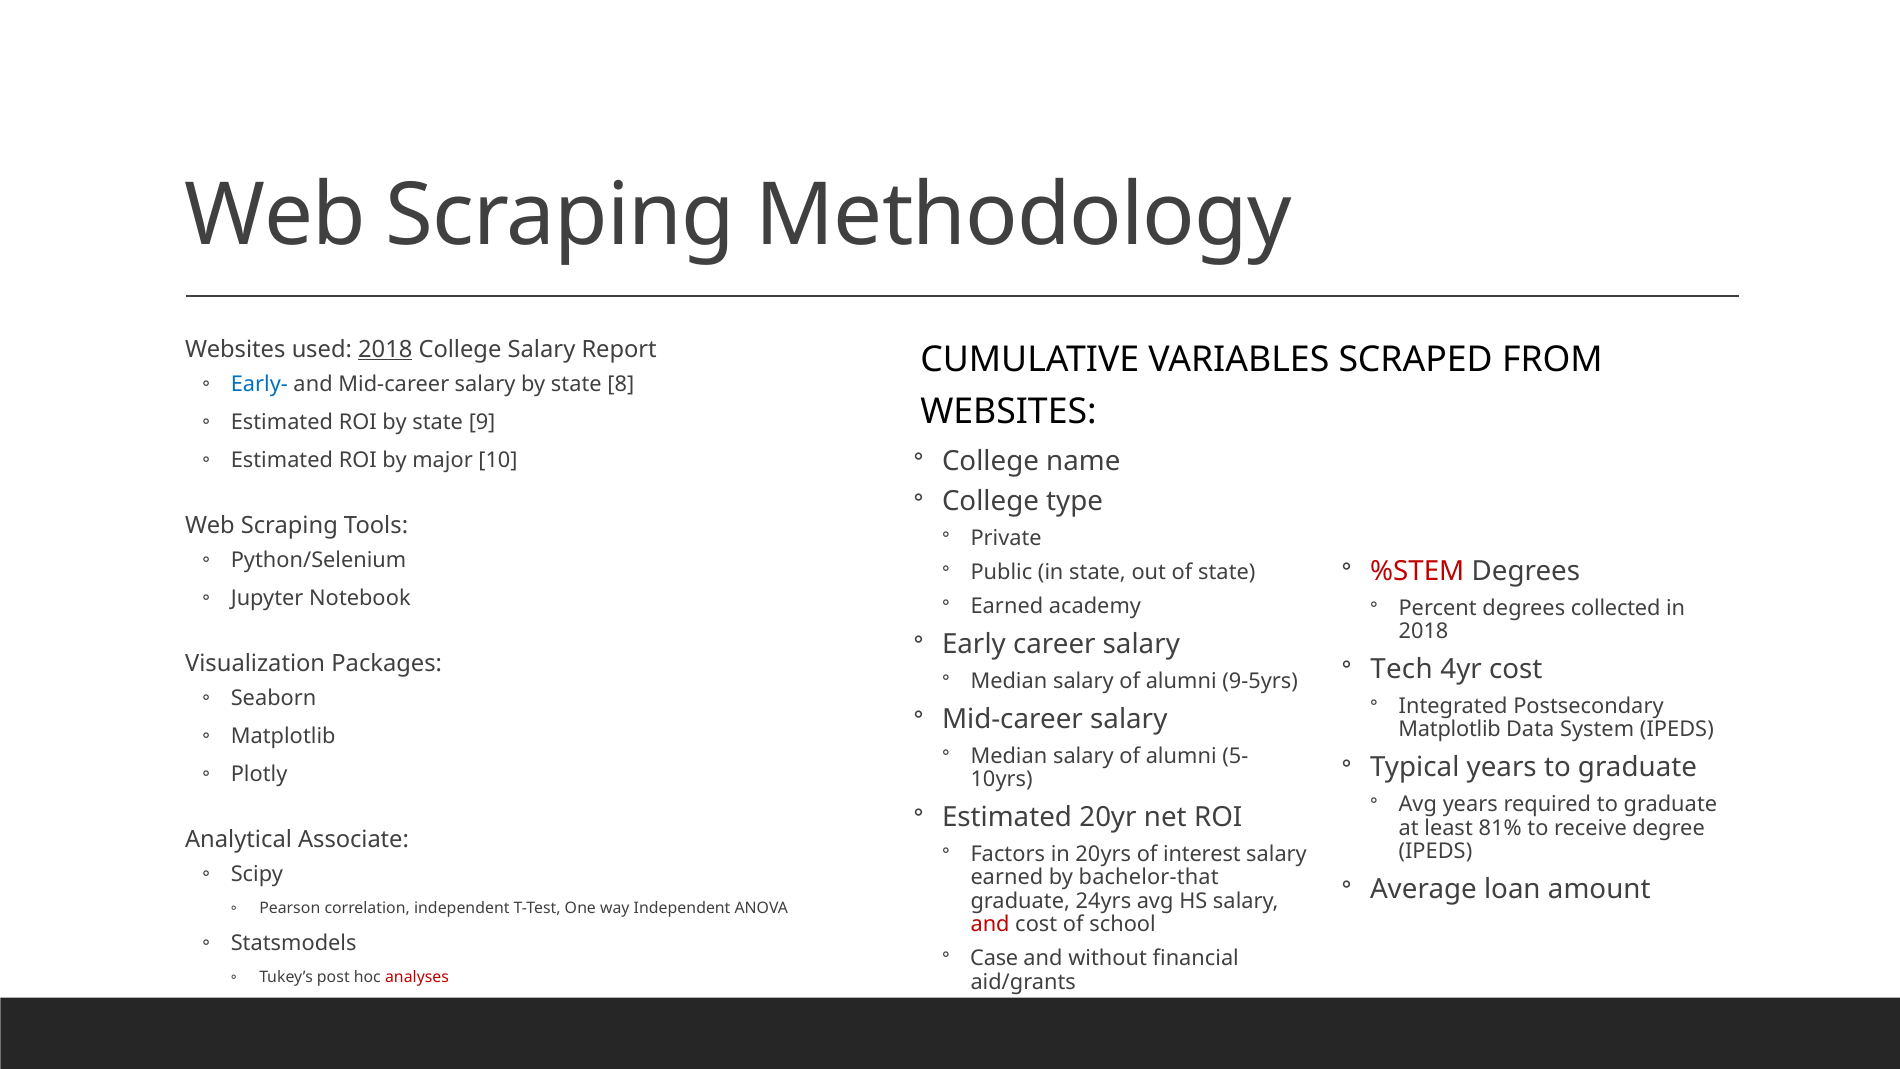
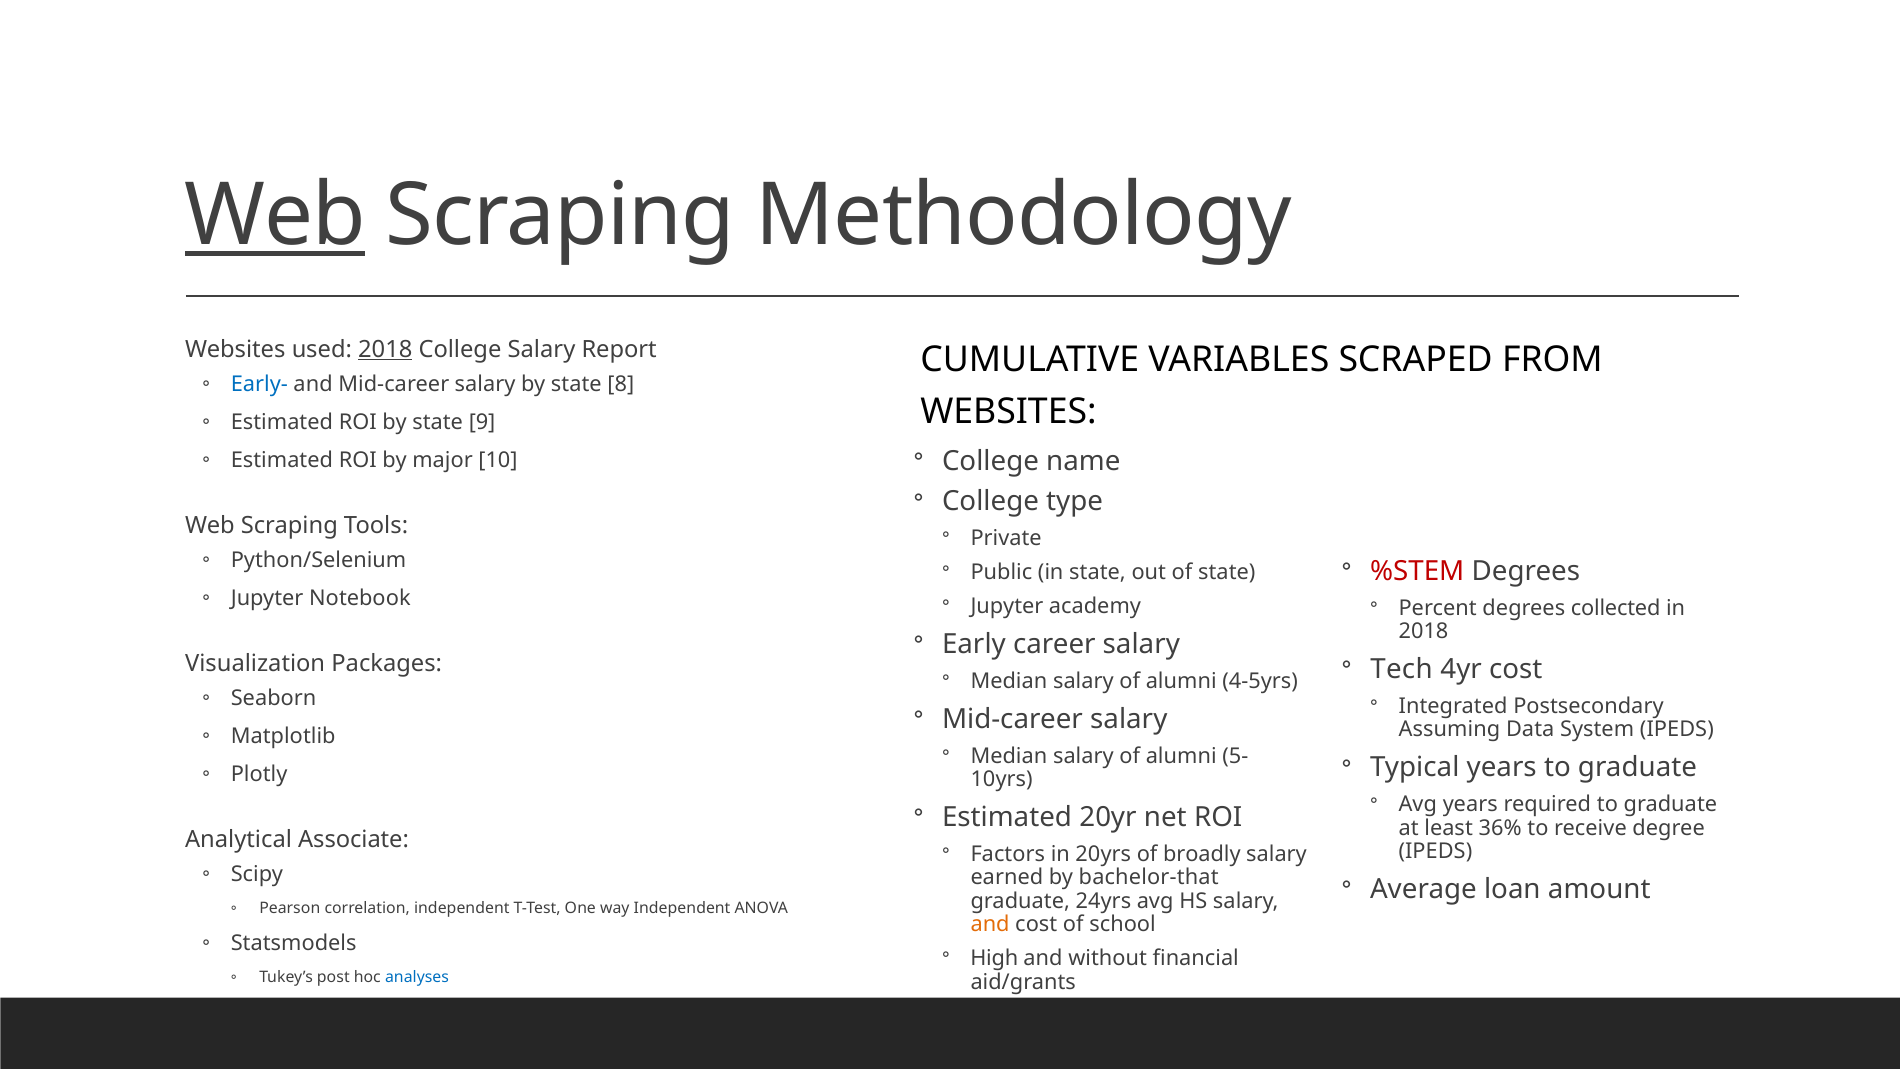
Web at (276, 216) underline: none -> present
Earned at (1007, 606): Earned -> Jupyter
9-5yrs: 9-5yrs -> 4-5yrs
Matplotlib at (1450, 730): Matplotlib -> Assuming
81%: 81% -> 36%
interest: interest -> broadly
and at (990, 924) colour: red -> orange
Case: Case -> High
analyses colour: red -> blue
